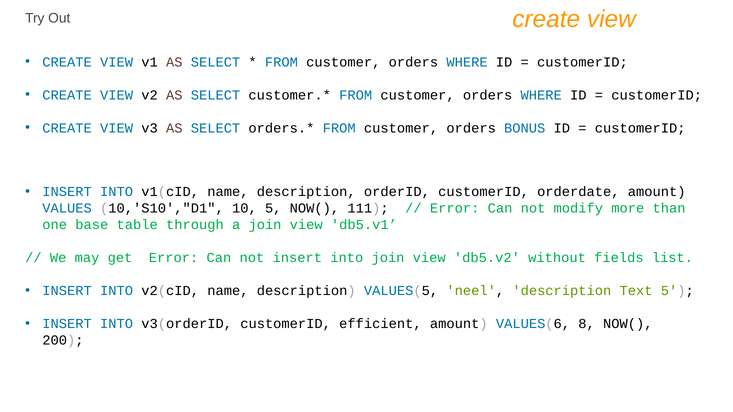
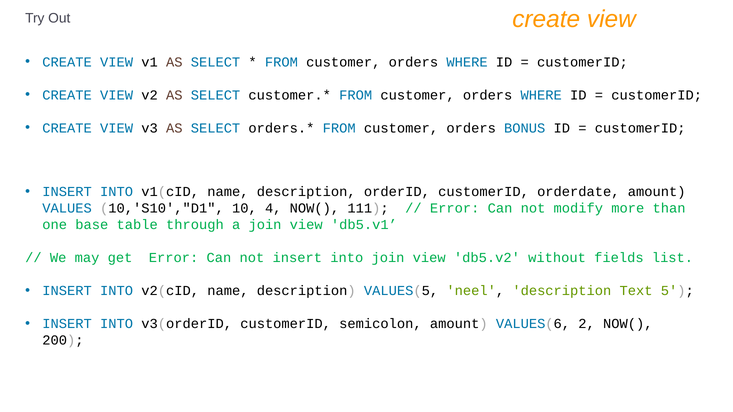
10 5: 5 -> 4
efficient: efficient -> semicolon
8: 8 -> 2
